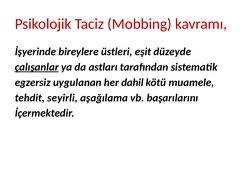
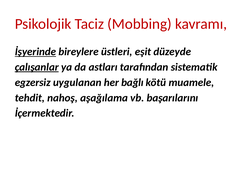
İşyerinde underline: none -> present
dahil: dahil -> bağlı
seyirli: seyirli -> nahoş
